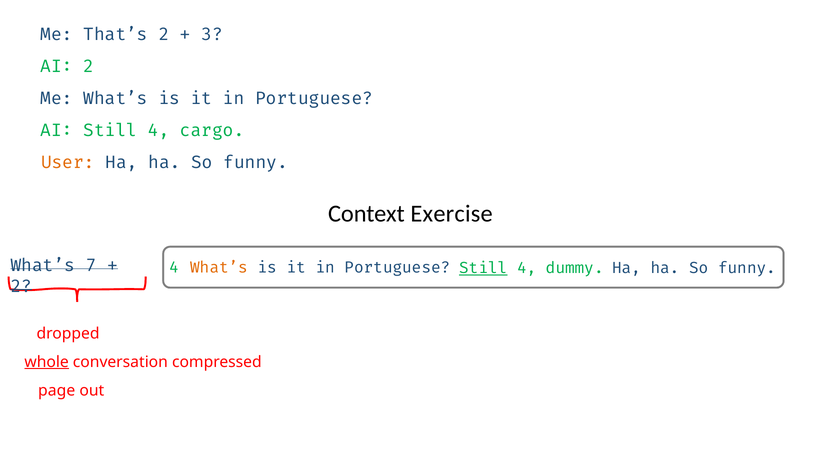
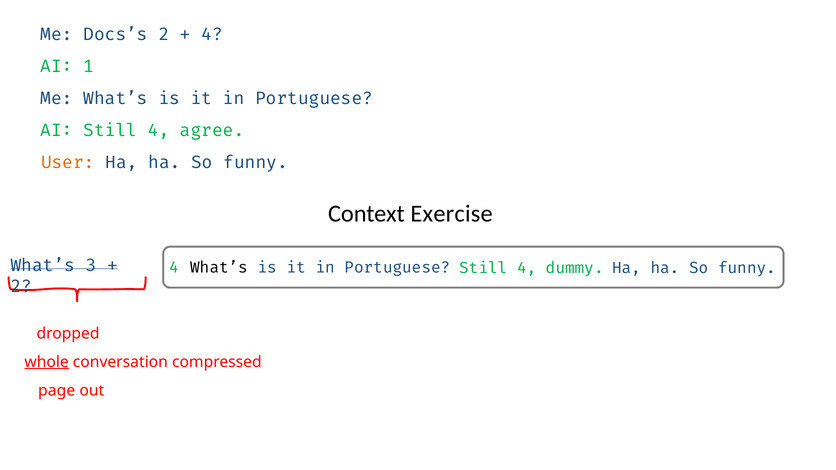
That’s: That’s -> Docs’s
3 at (212, 34): 3 -> 4
AI 2: 2 -> 1
cargo: cargo -> agree
7: 7 -> 3
What’s at (219, 268) colour: orange -> black
Still at (483, 268) underline: present -> none
